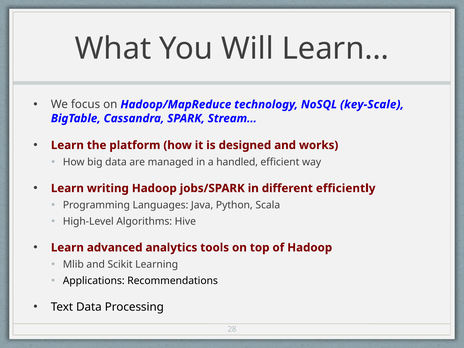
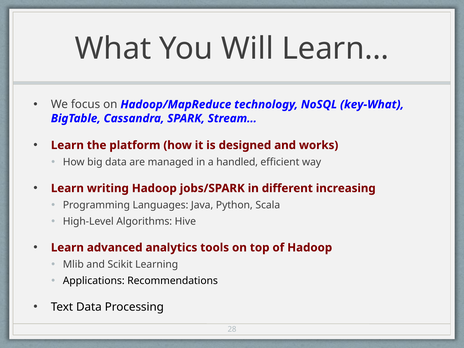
key-Scale: key-Scale -> key-What
efficiently: efficiently -> increasing
